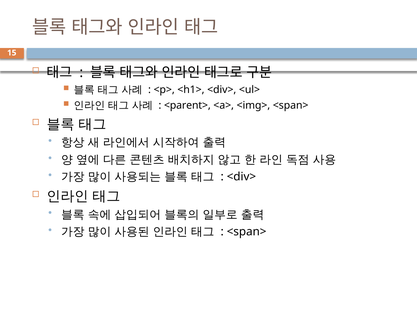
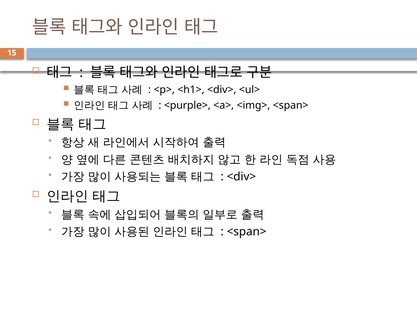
<parent>: <parent> -> <purple>
